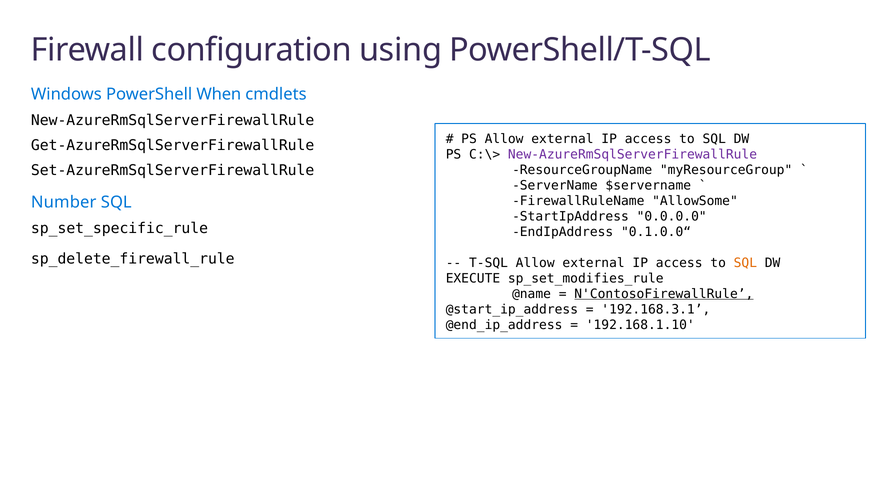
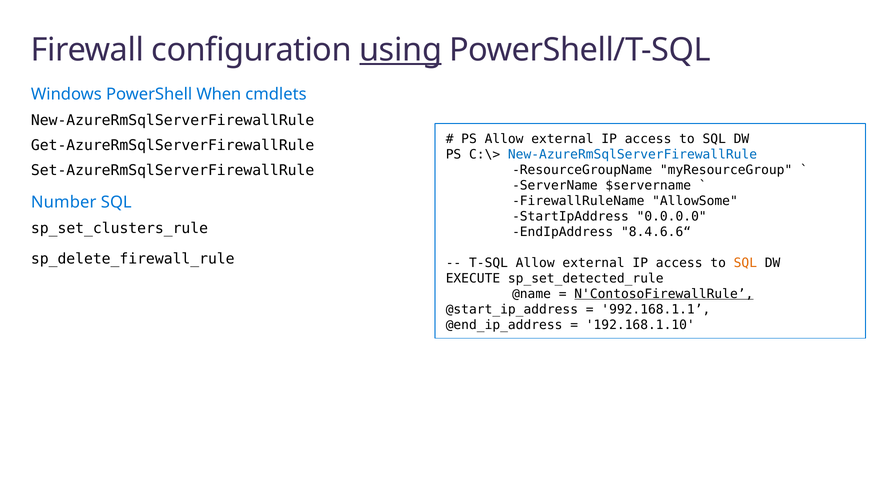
using underline: none -> present
New-AzureRmSqlServerFirewallRule at (633, 154) colour: purple -> blue
sp_set_specific_rule: sp_set_specific_rule -> sp_set_clusters_rule
0.1.0.0“: 0.1.0.0“ -> 8.4.6.6“
sp_set_modifies_rule: sp_set_modifies_rule -> sp_set_detected_rule
192.168.3.1: 192.168.3.1 -> 992.168.1.1
